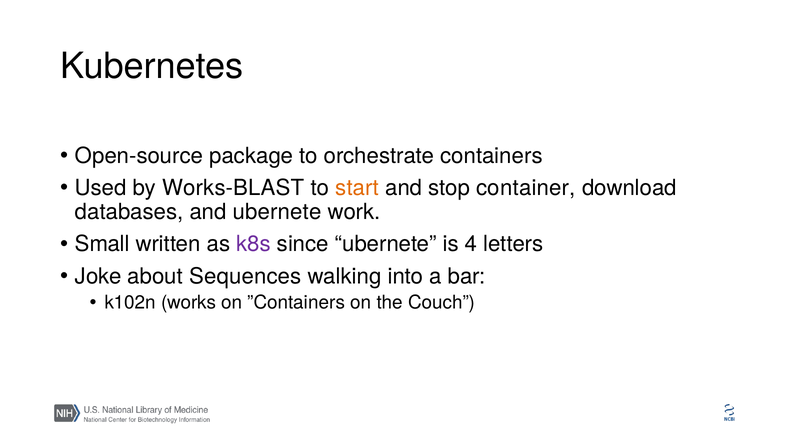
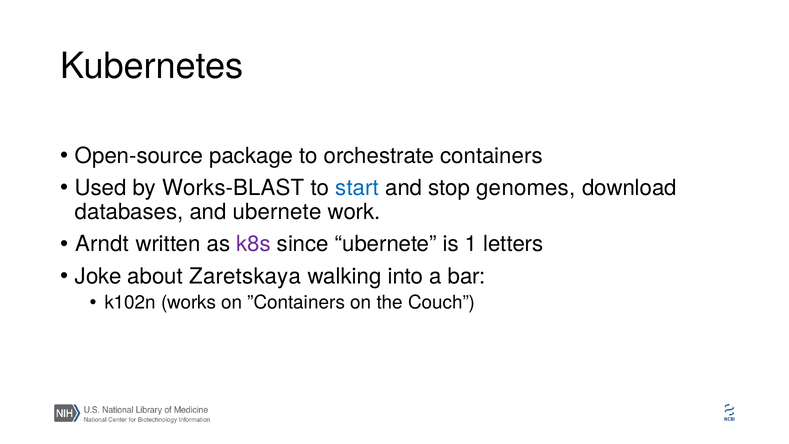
start colour: orange -> blue
container: container -> genomes
Small: Small -> Arndt
4: 4 -> 1
Sequences: Sequences -> Zaretskaya
